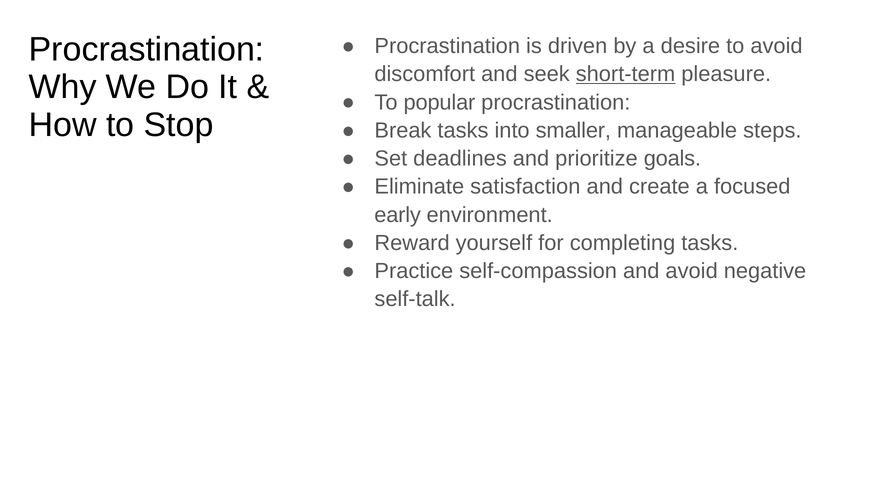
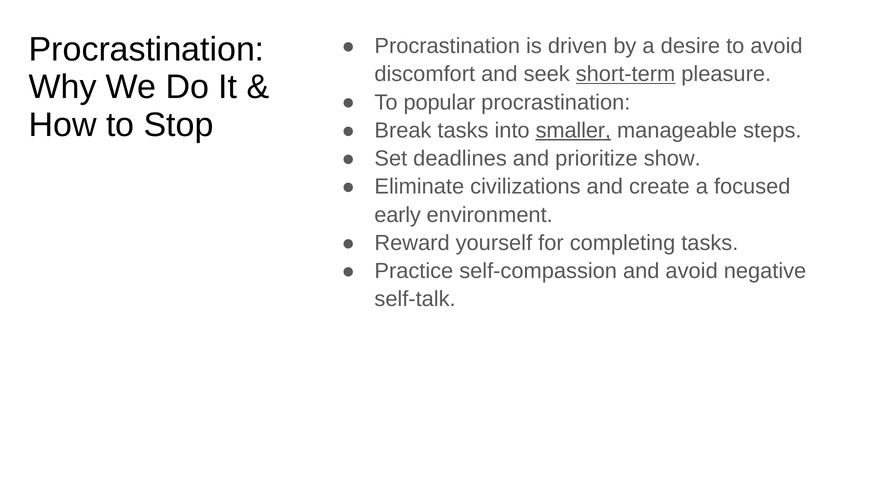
smaller underline: none -> present
goals: goals -> show
satisfaction: satisfaction -> civilizations
